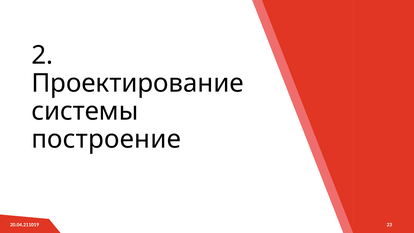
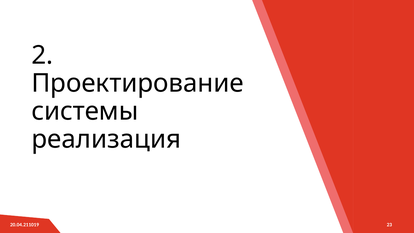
построение: построение -> реализация
